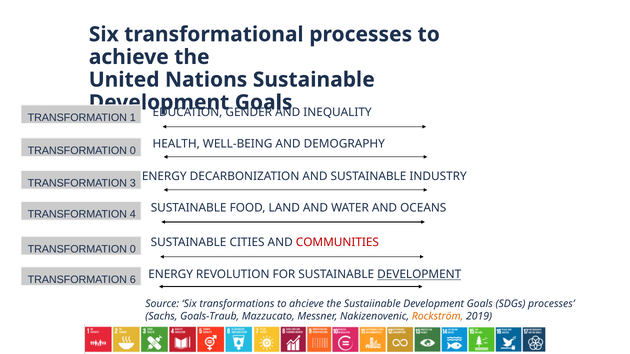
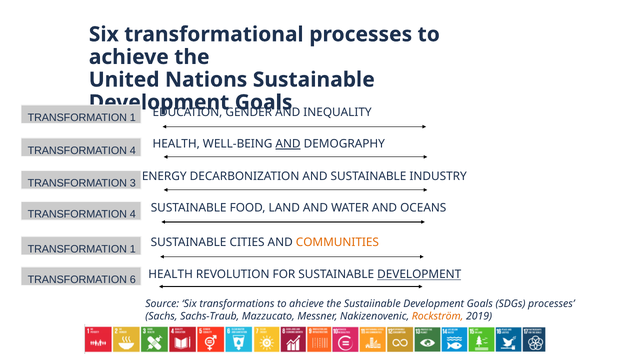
AND at (288, 144) underline: none -> present
0 at (133, 151): 0 -> 4
COMMUNITIES colour: red -> orange
0 at (133, 249): 0 -> 1
6 ENERGY: ENERGY -> HEALTH
Goals-Traub: Goals-Traub -> Sachs-Traub
